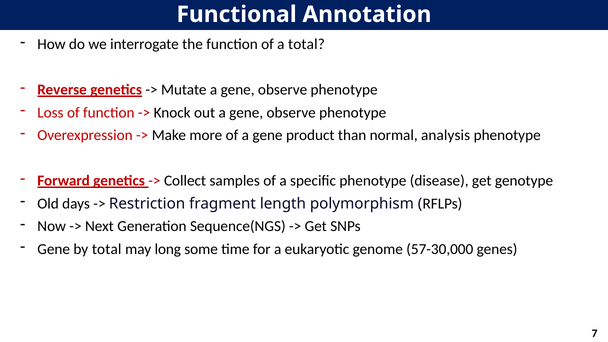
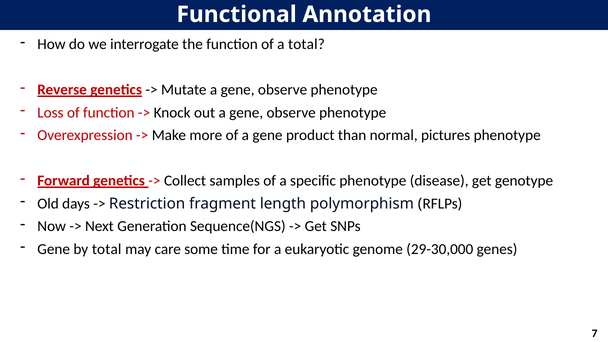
analysis: analysis -> pictures
long: long -> care
57-30,000: 57-30,000 -> 29-30,000
